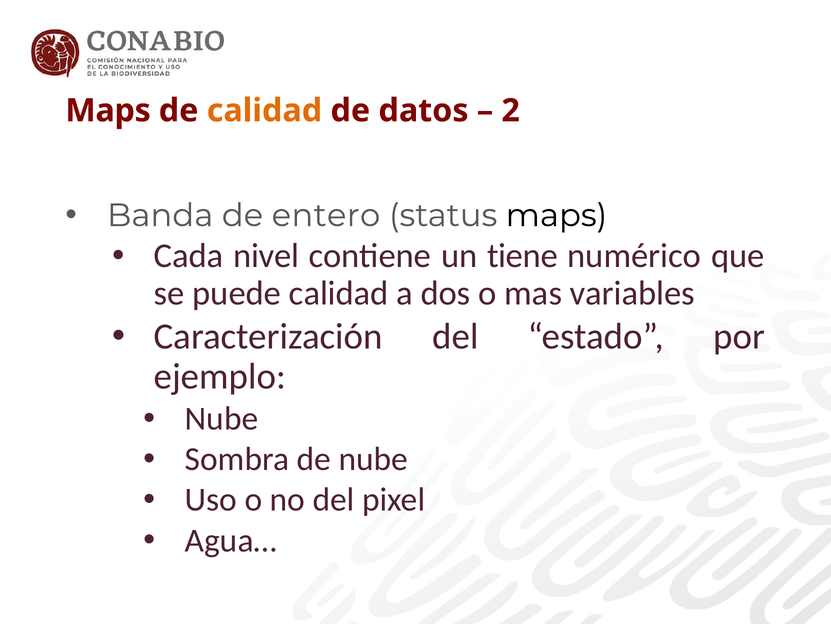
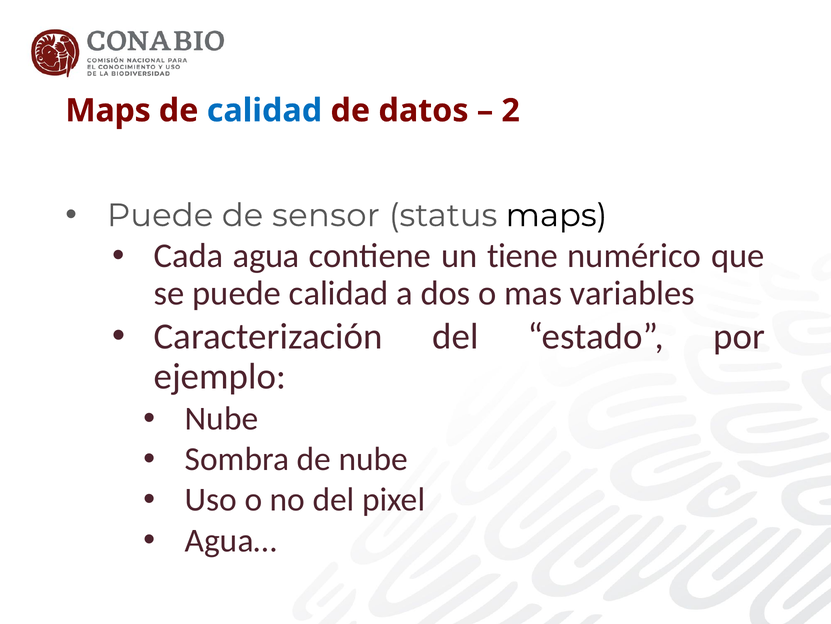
calidad at (264, 111) colour: orange -> blue
Banda at (160, 215): Banda -> Puede
entero: entero -> sensor
nivel: nivel -> agua
